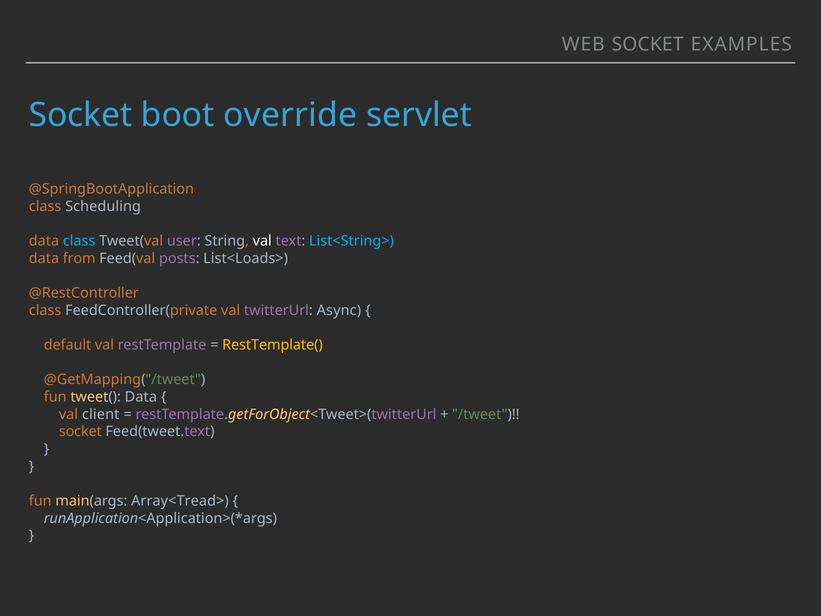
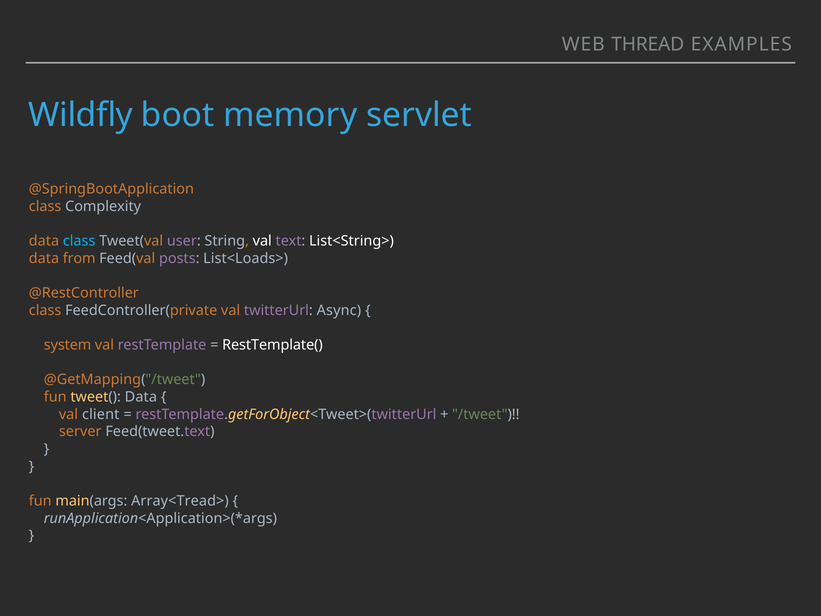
WEB SOCKET: SOCKET -> THREAD
Socket at (81, 115): Socket -> Wildfly
override: override -> memory
Scheduling: Scheduling -> Complexity
List<String> colour: light blue -> white
default: default -> system
RestTemplate( colour: yellow -> white
socket at (80, 432): socket -> server
